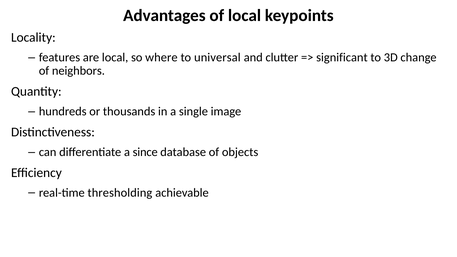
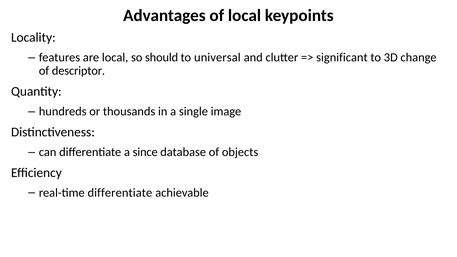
where: where -> should
neighbors: neighbors -> descriptor
real-time thresholding: thresholding -> differentiate
